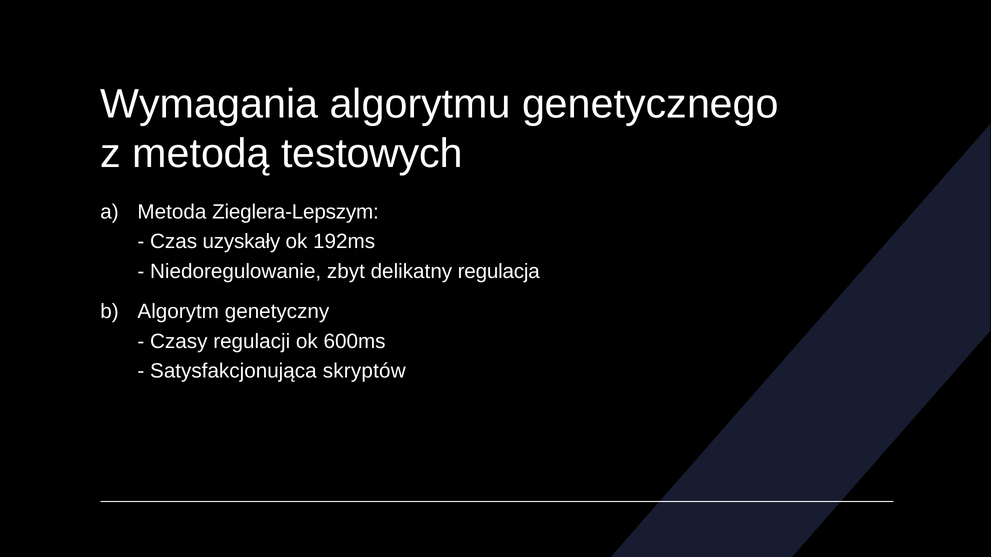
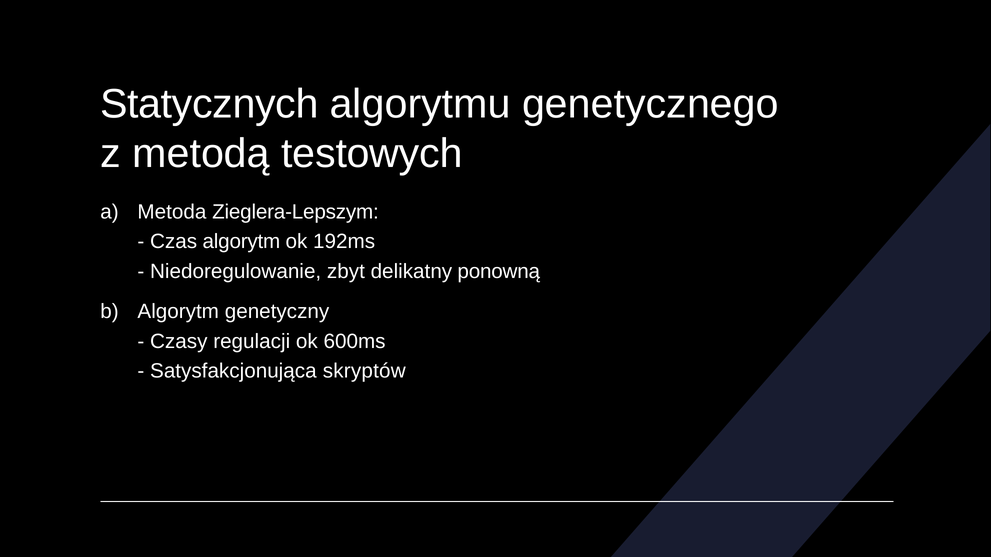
Wymagania: Wymagania -> Statycznych
Czas uzyskały: uzyskały -> algorytm
regulacja: regulacja -> ponowną
